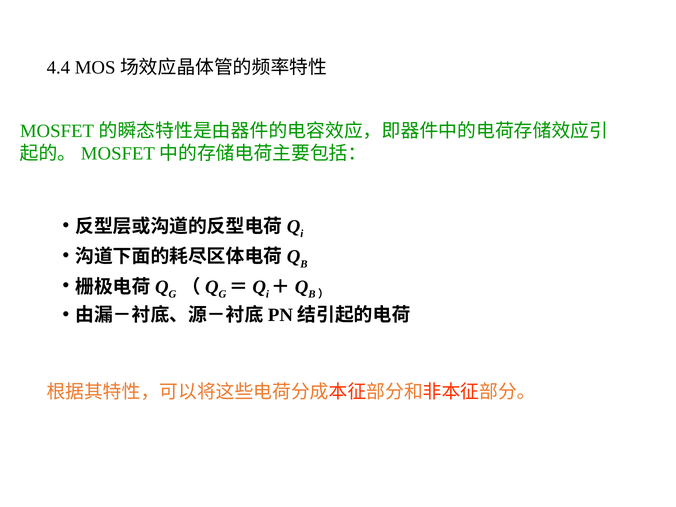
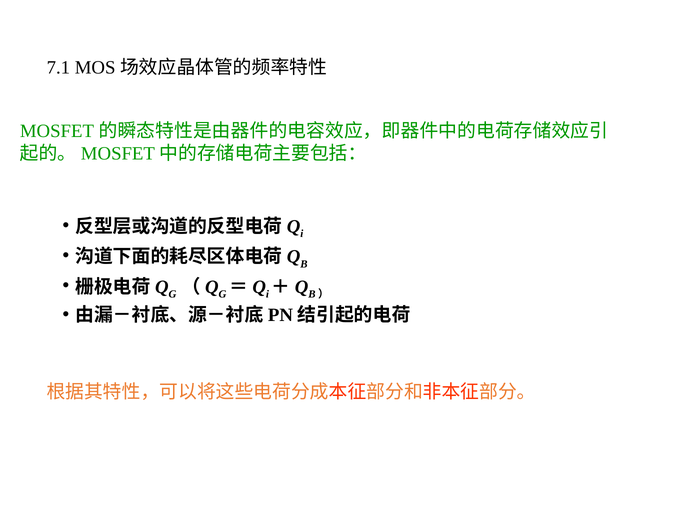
4.4: 4.4 -> 7.1
